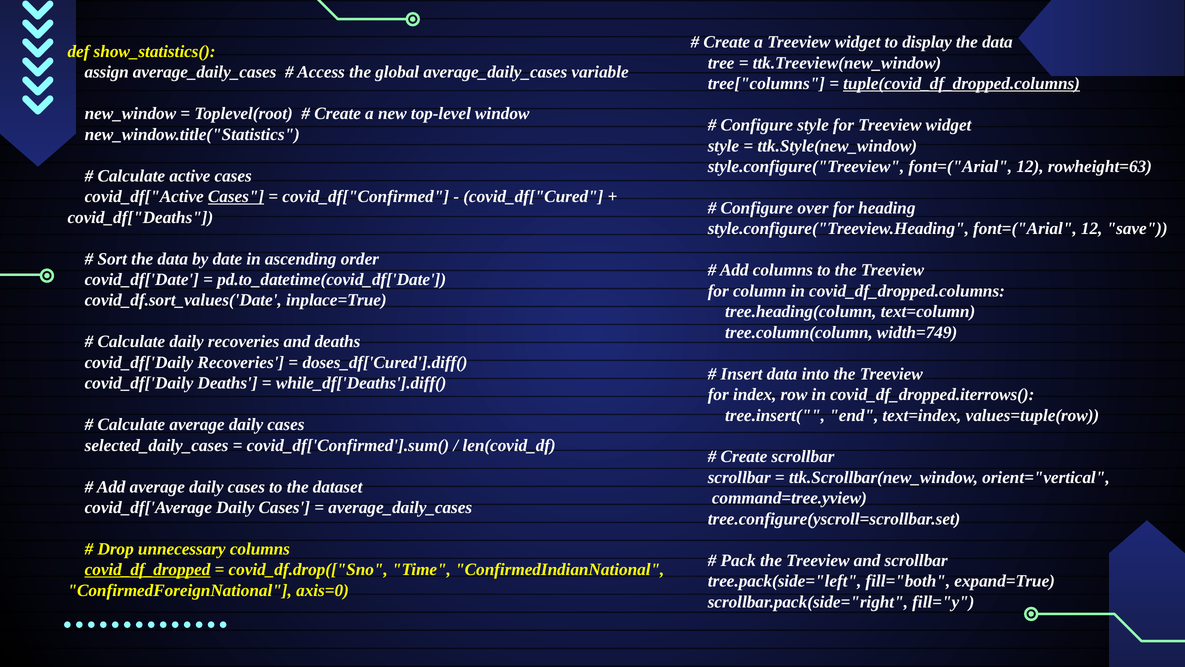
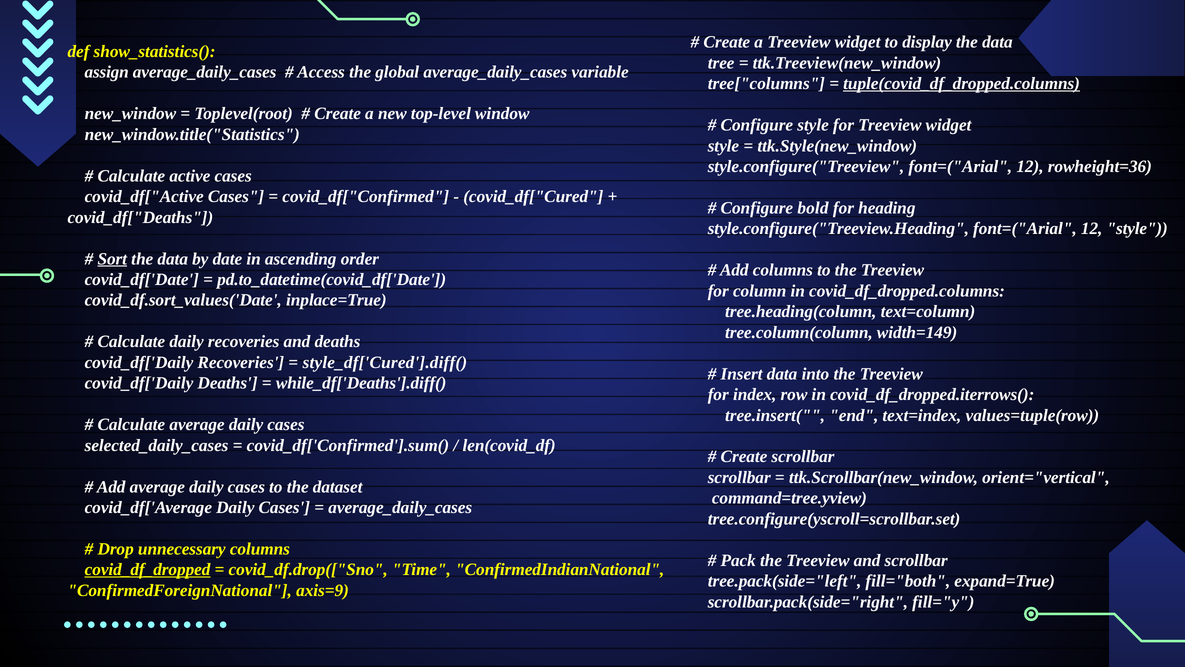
rowheight=63: rowheight=63 -> rowheight=36
Cases at (236, 197) underline: present -> none
over: over -> bold
12 save: save -> style
Sort underline: none -> present
width=749: width=749 -> width=149
doses_df['Cured'].diff(: doses_df['Cured'].diff( -> style_df['Cured'].diff(
axis=0: axis=0 -> axis=9
